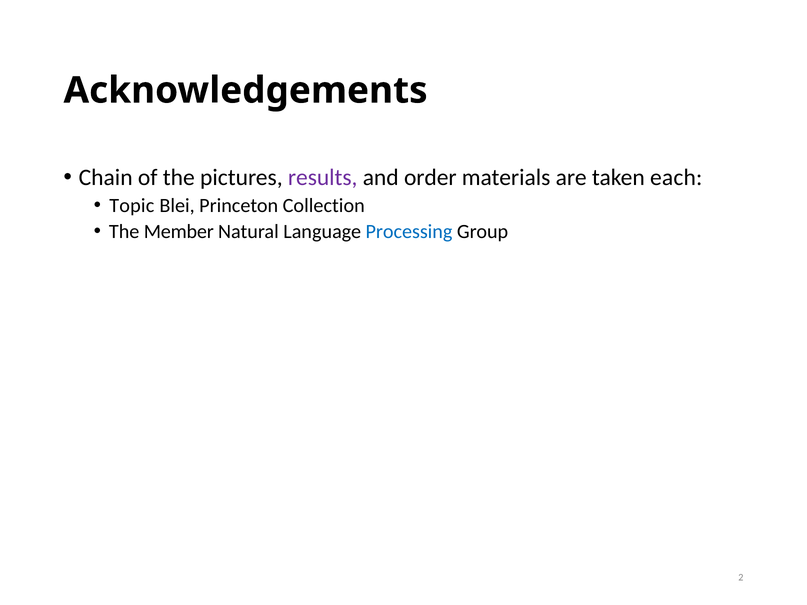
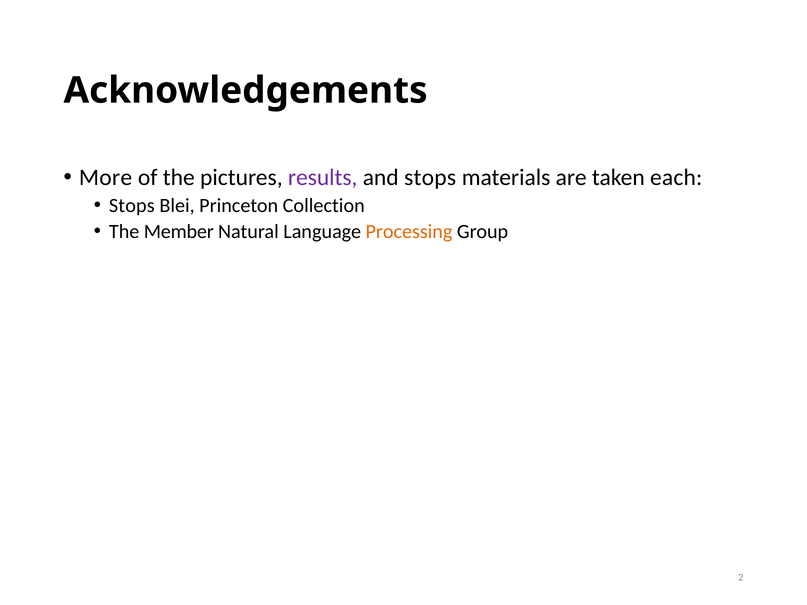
Chain: Chain -> More
and order: order -> stops
Topic at (132, 206): Topic -> Stops
Processing colour: blue -> orange
